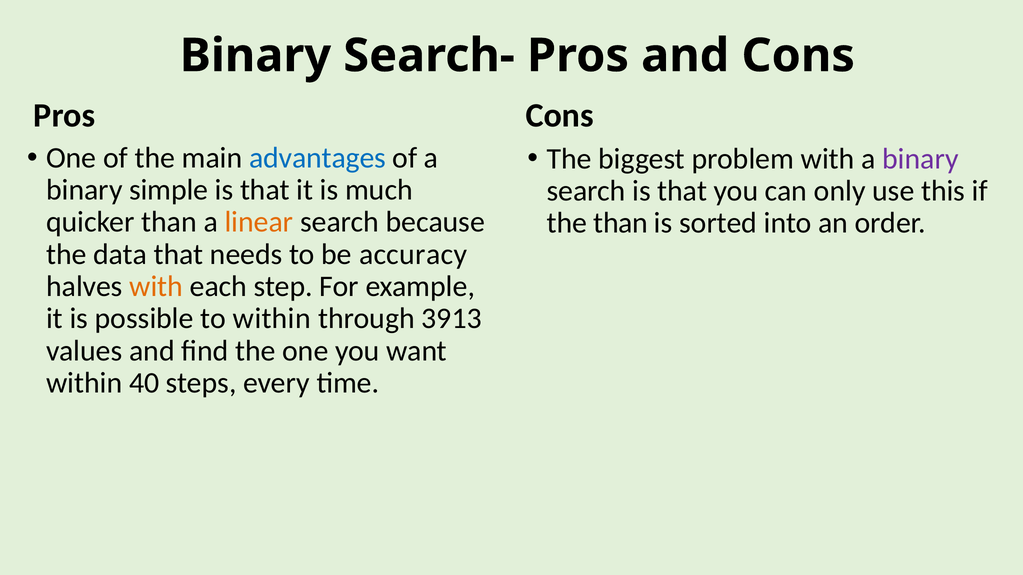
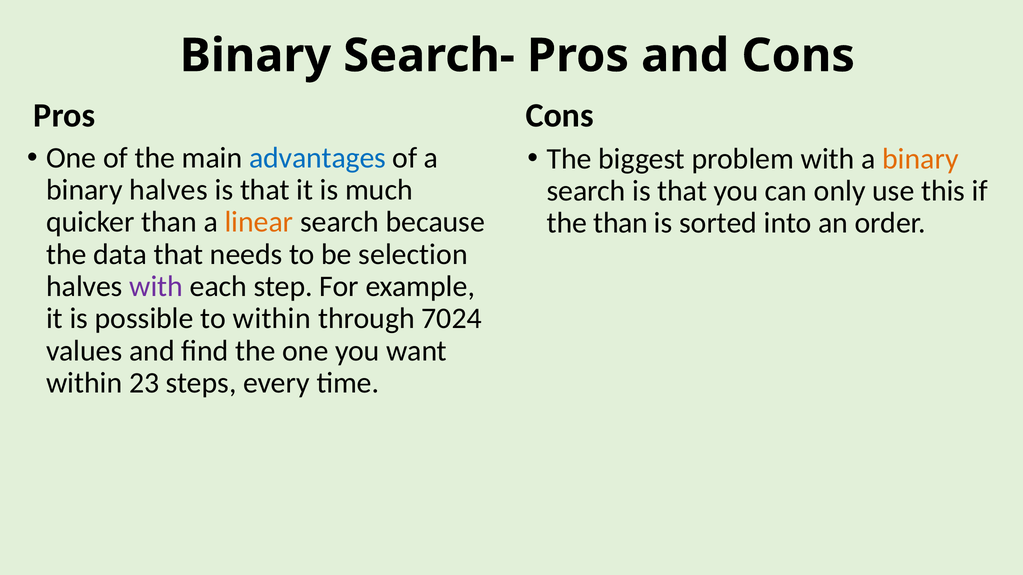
binary at (920, 159) colour: purple -> orange
binary simple: simple -> halves
accuracy: accuracy -> selection
with at (156, 287) colour: orange -> purple
3913: 3913 -> 7024
40: 40 -> 23
